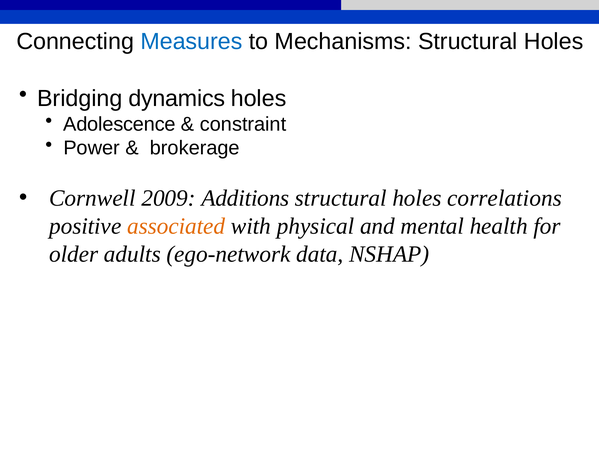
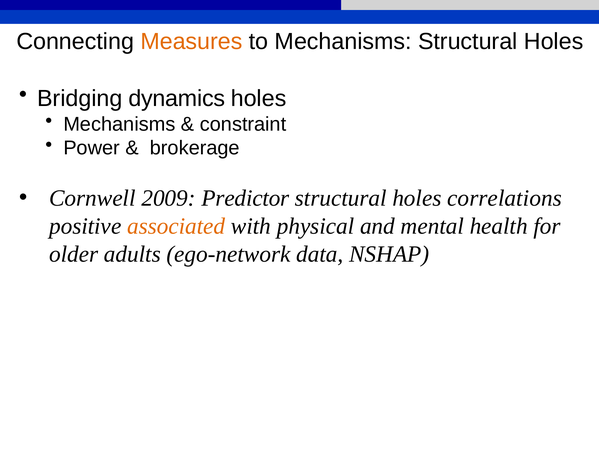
Measures colour: blue -> orange
Adolescence at (119, 124): Adolescence -> Mechanisms
Additions: Additions -> Predictor
